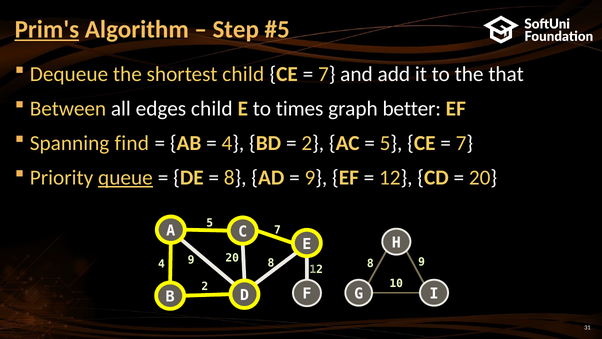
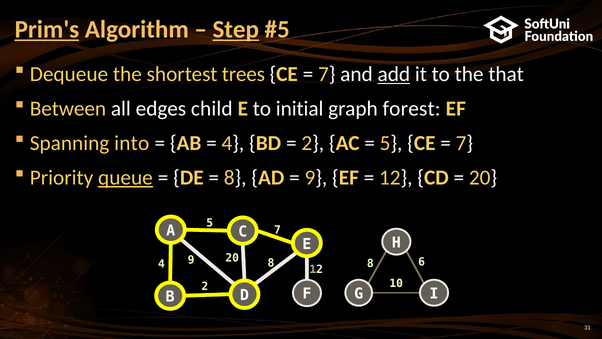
Step underline: none -> present
shortest child: child -> trees
add underline: none -> present
times: times -> initial
better: better -> forest
find: find -> into
8 9: 9 -> 6
